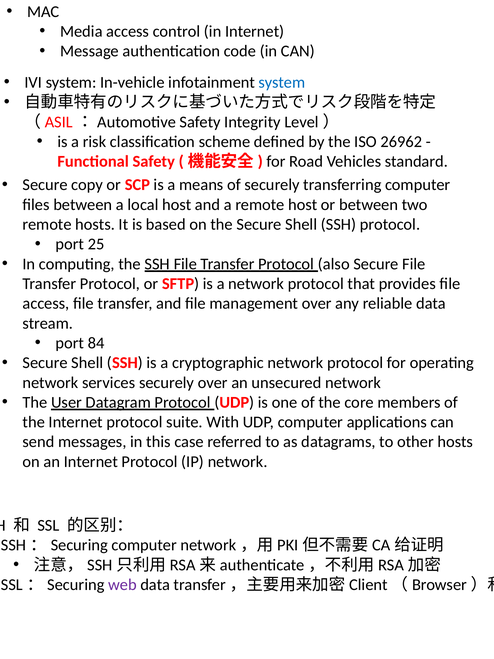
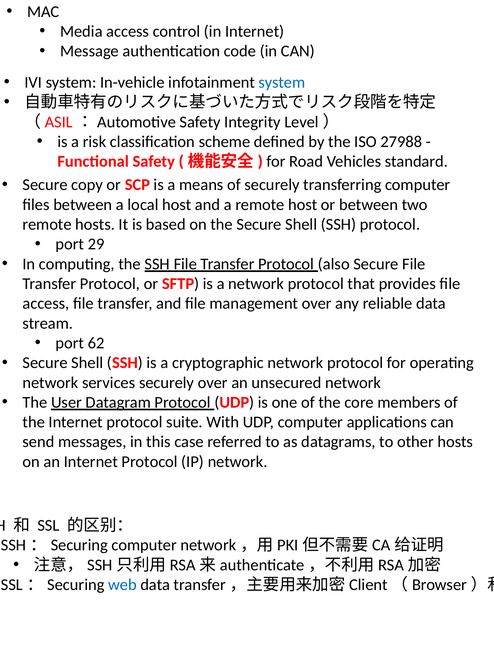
26962: 26962 -> 27988
25: 25 -> 29
84: 84 -> 62
web colour: purple -> blue
